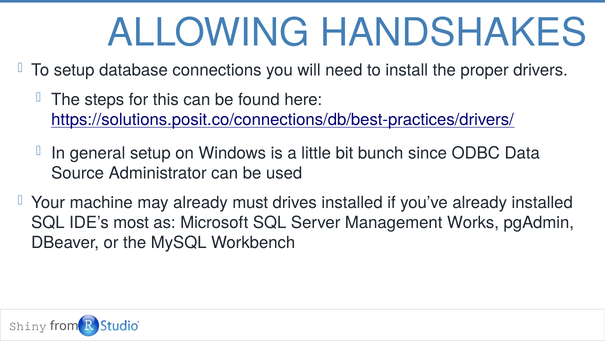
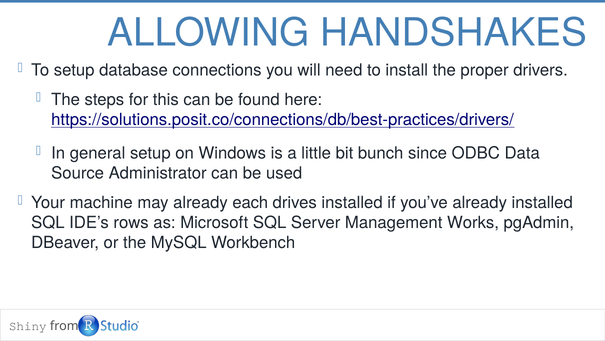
must: must -> each
most: most -> rows
